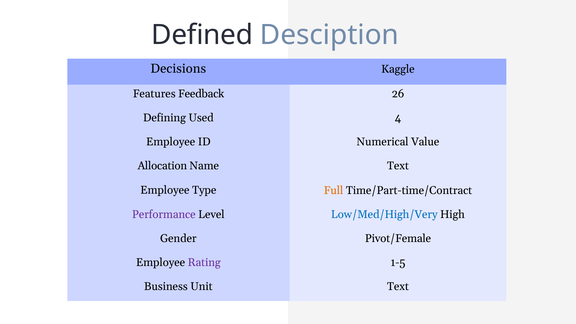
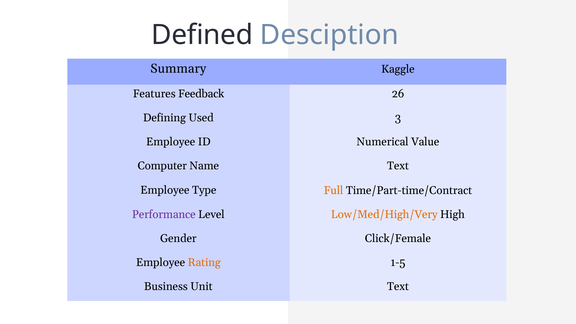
Decisions: Decisions -> Summary
4: 4 -> 3
Allocation: Allocation -> Computer
Low/Med/High/Very colour: blue -> orange
Pivot/Female: Pivot/Female -> Click/Female
Rating colour: purple -> orange
